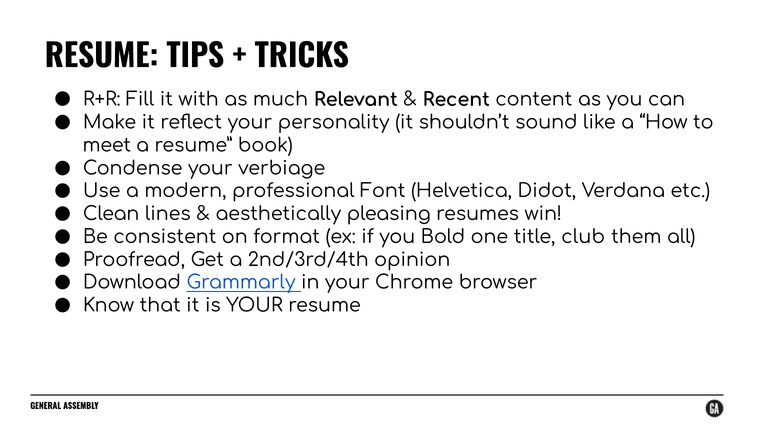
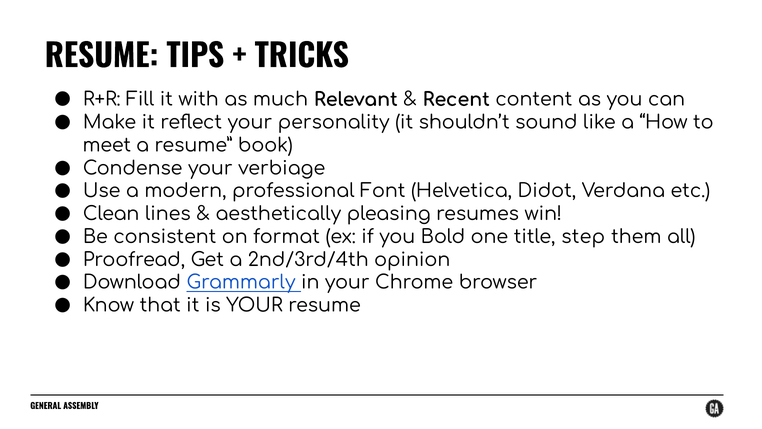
club: club -> step
